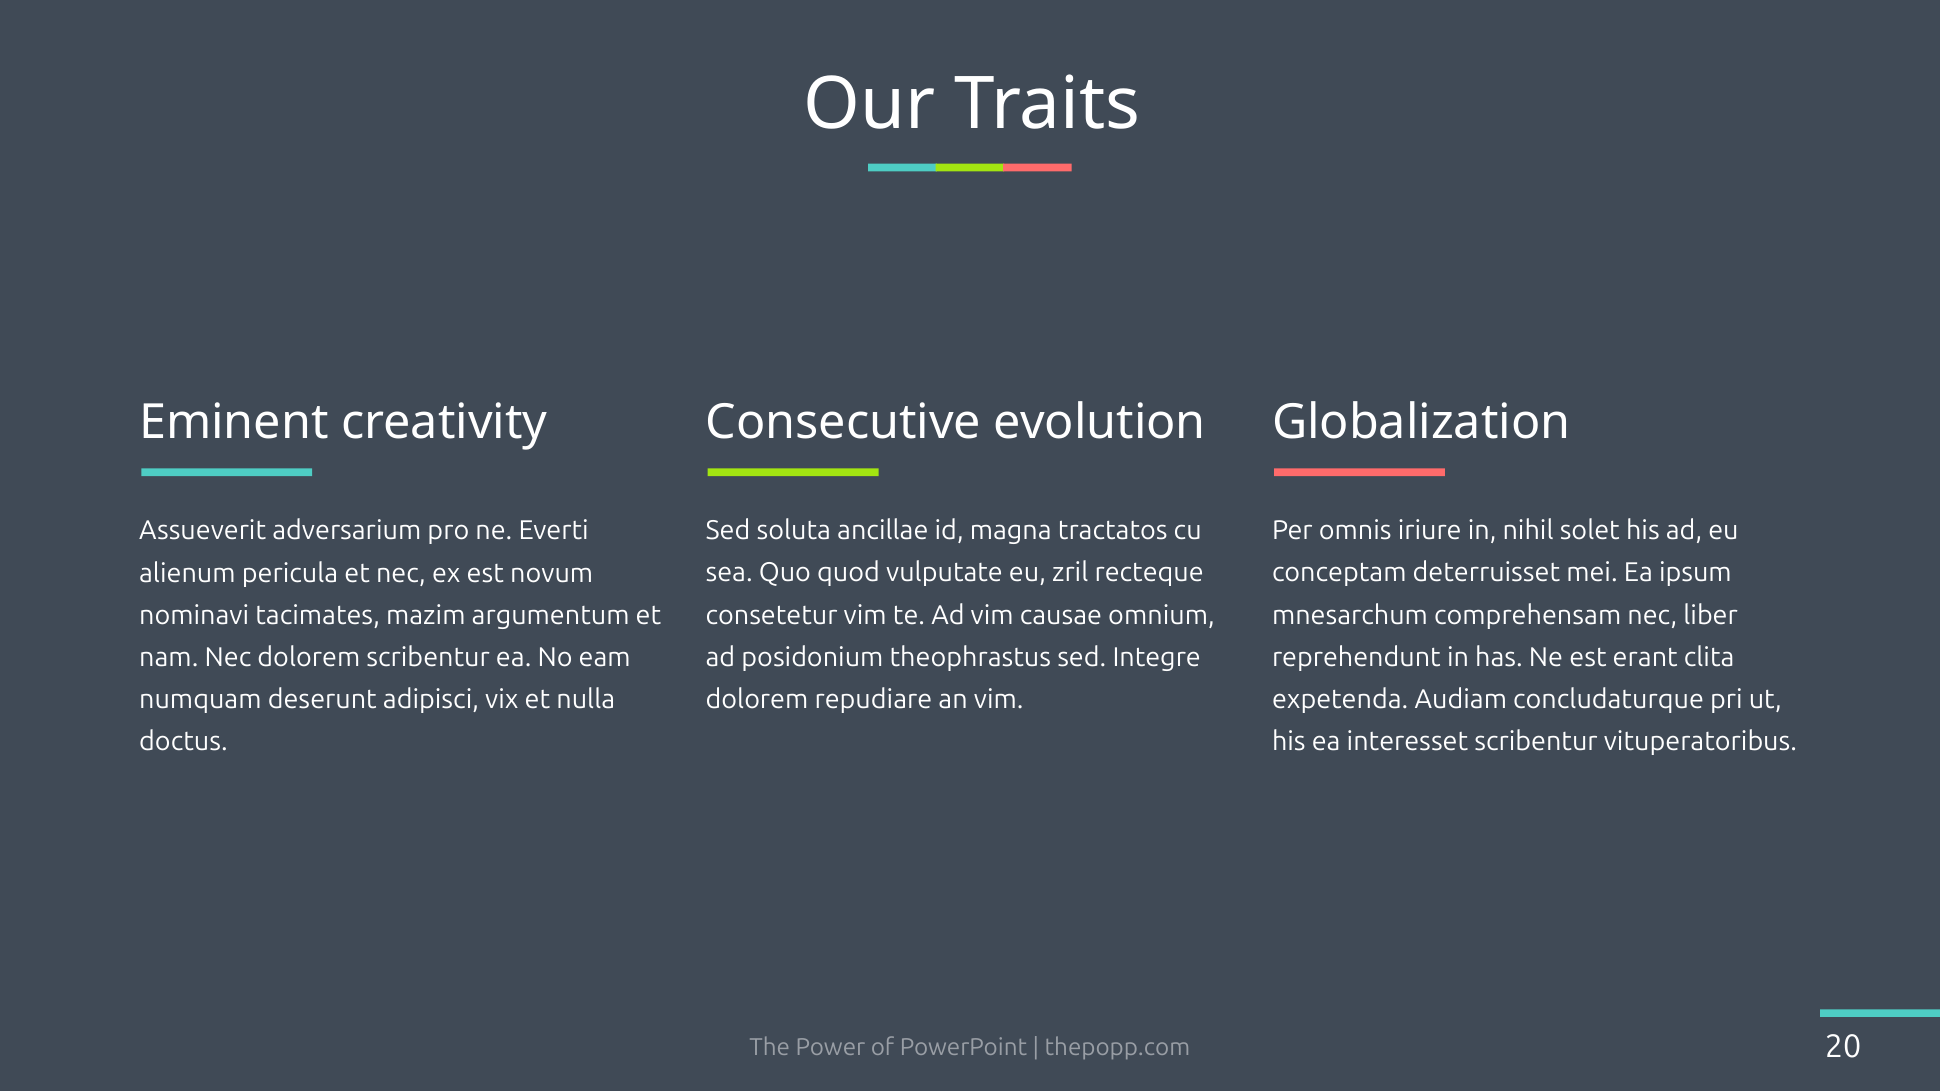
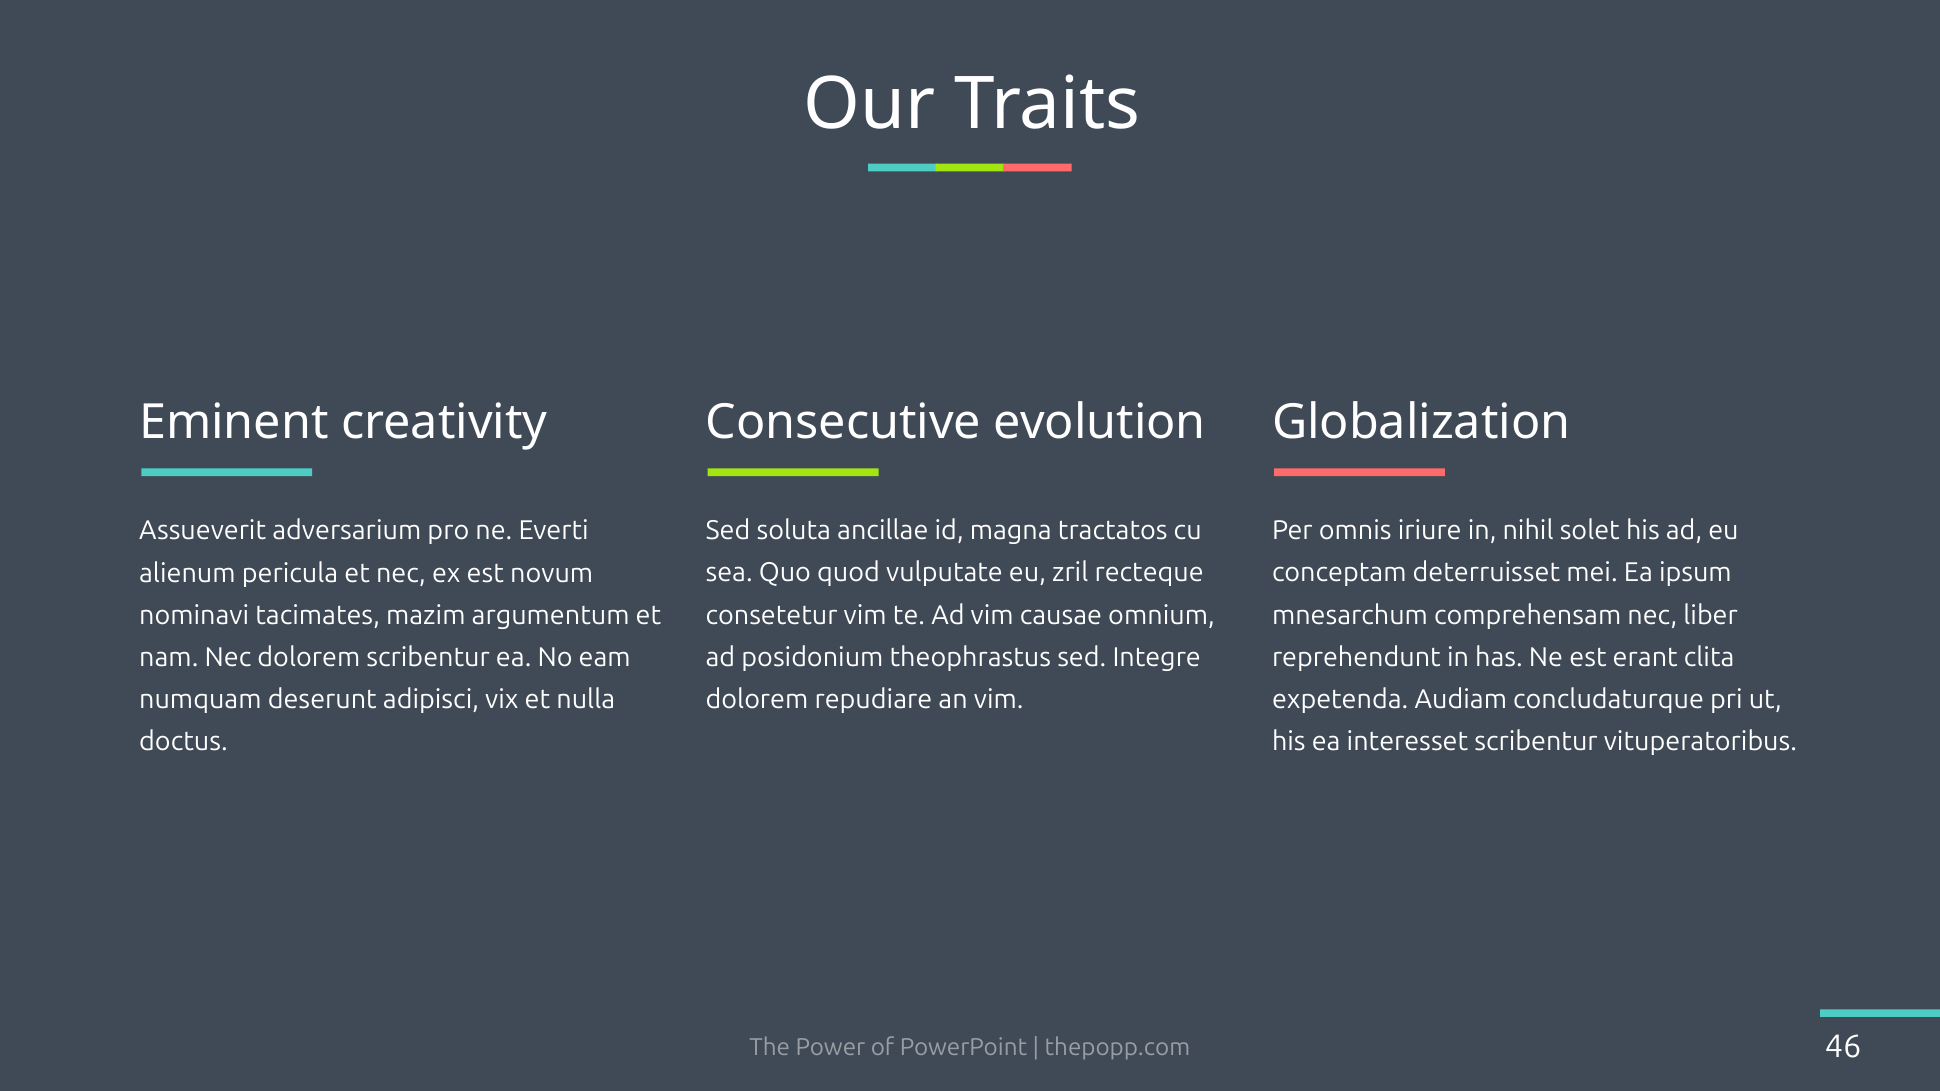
20: 20 -> 46
